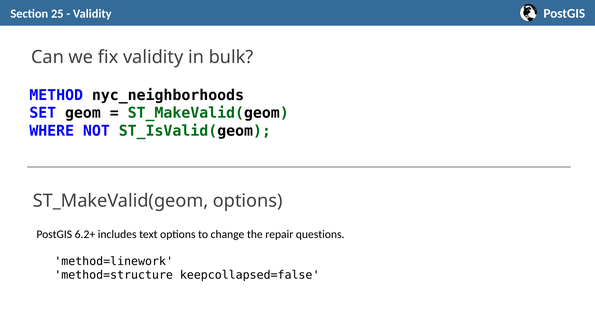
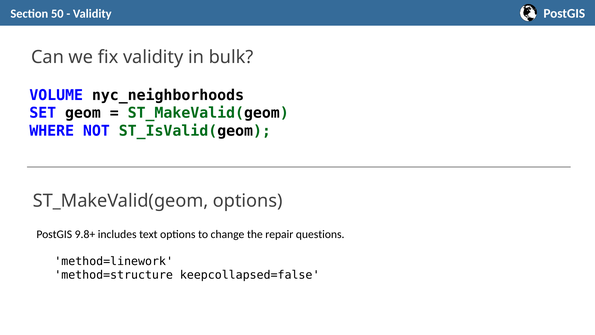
25: 25 -> 50
METHOD: METHOD -> VOLUME
6.2+: 6.2+ -> 9.8+
